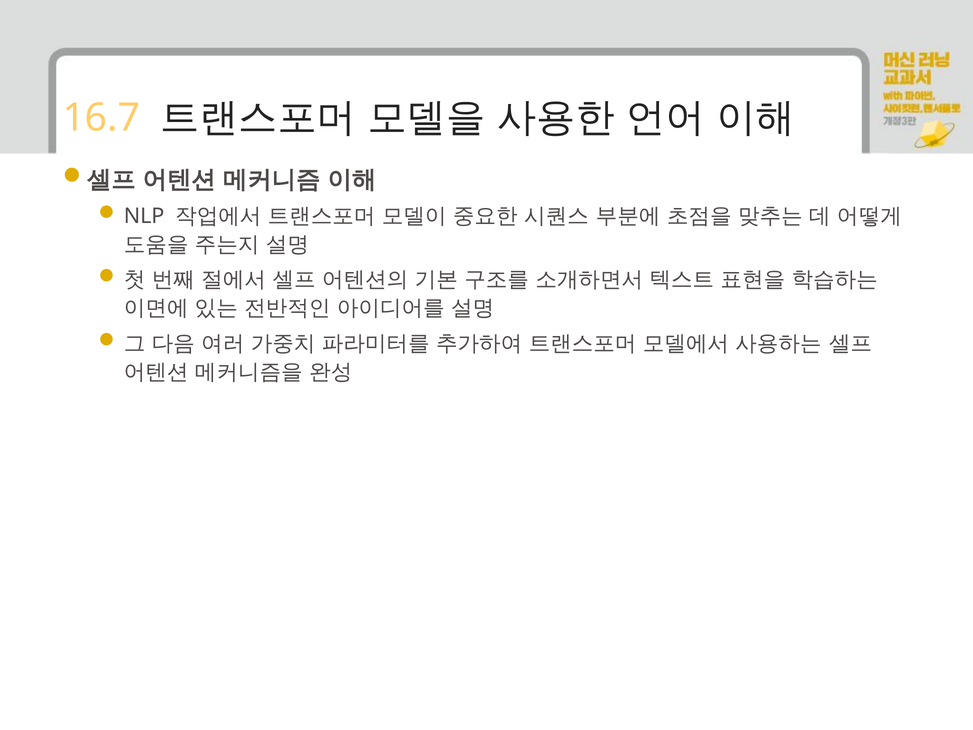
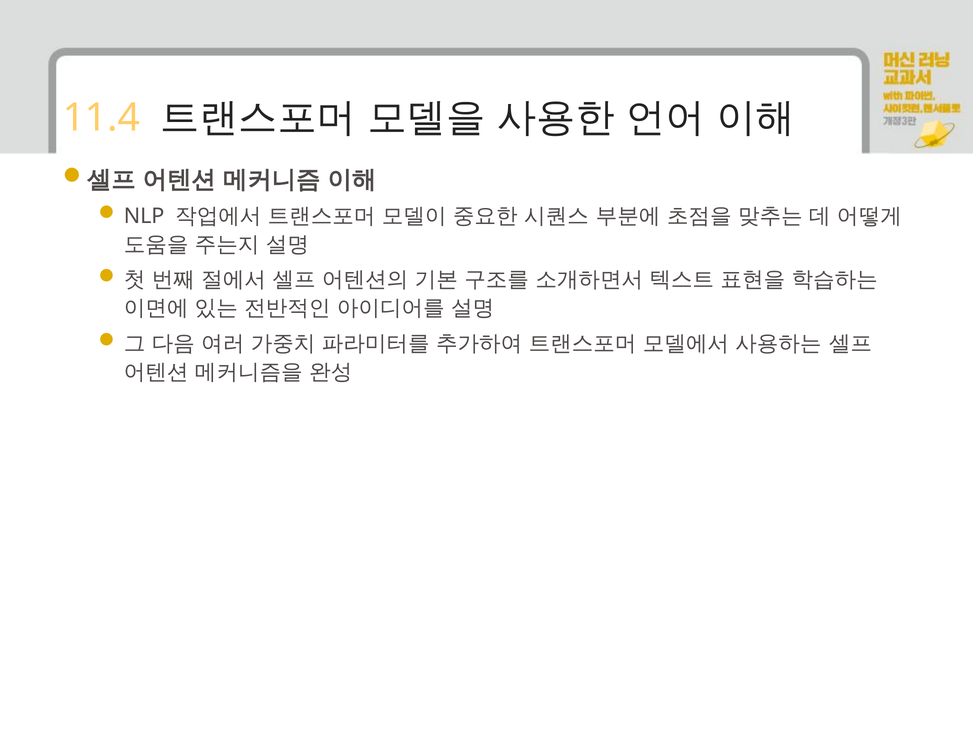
16.7: 16.7 -> 11.4
